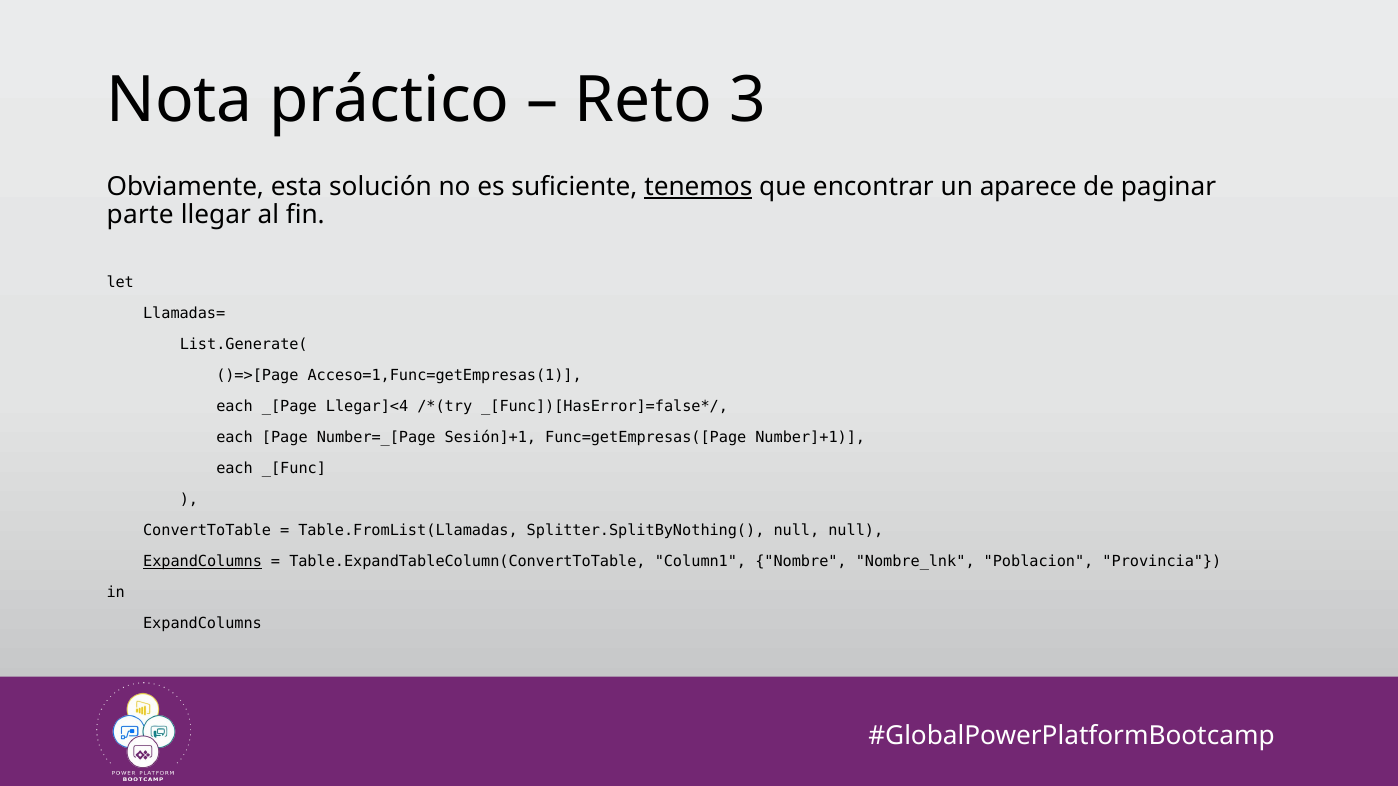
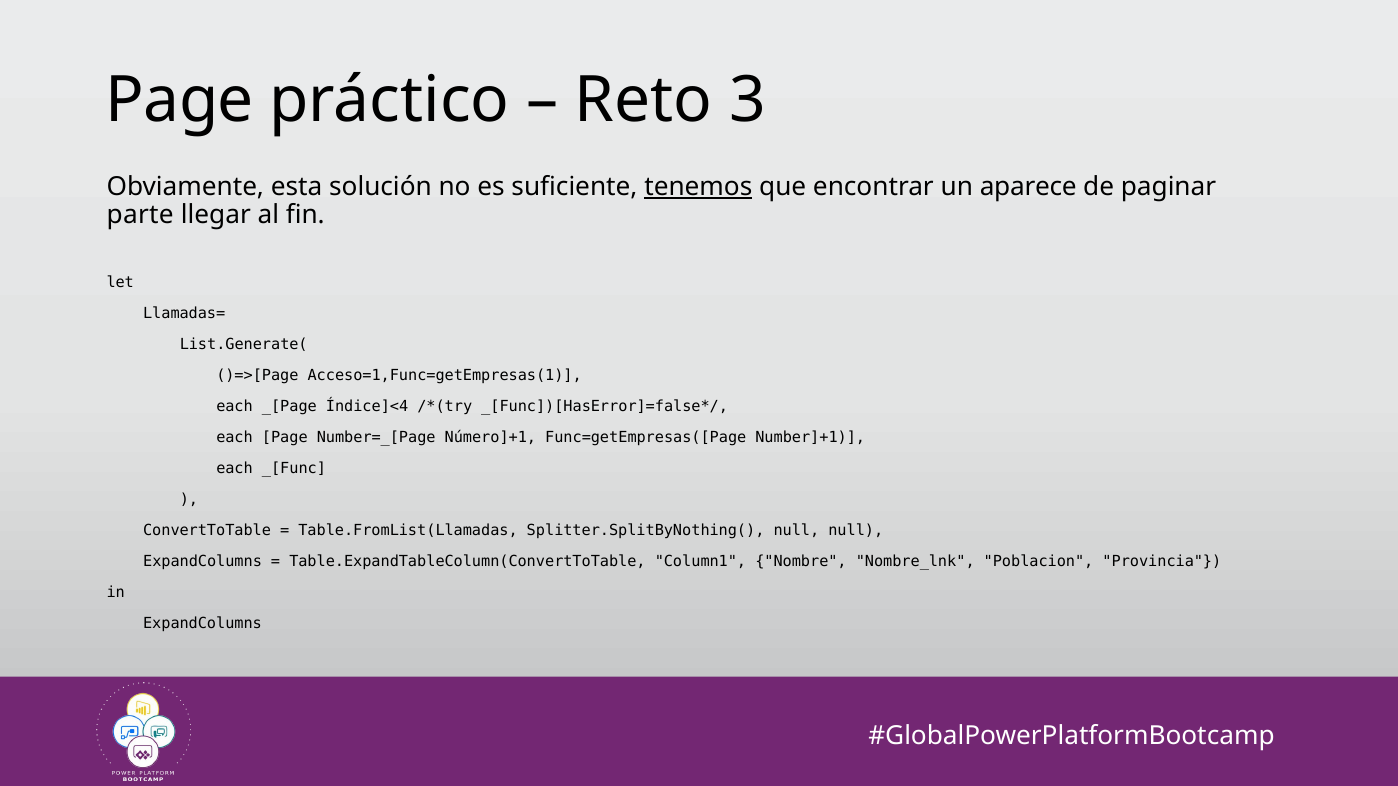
Nota at (180, 101): Nota -> Page
Llegar]<4: Llegar]<4 -> Índice]<4
Sesión]+1: Sesión]+1 -> Número]+1
ExpandColumns at (203, 562) underline: present -> none
